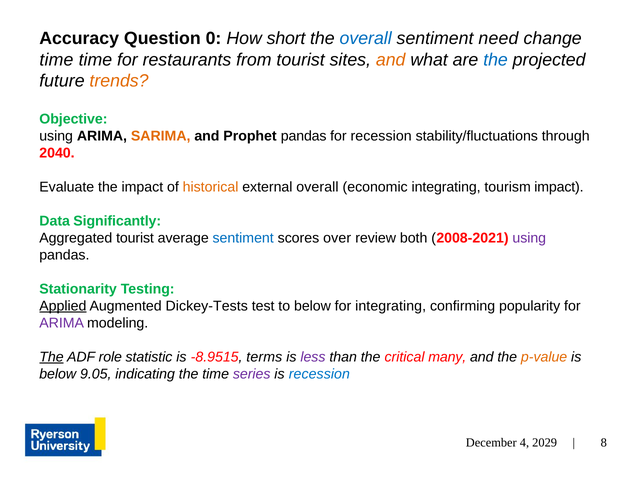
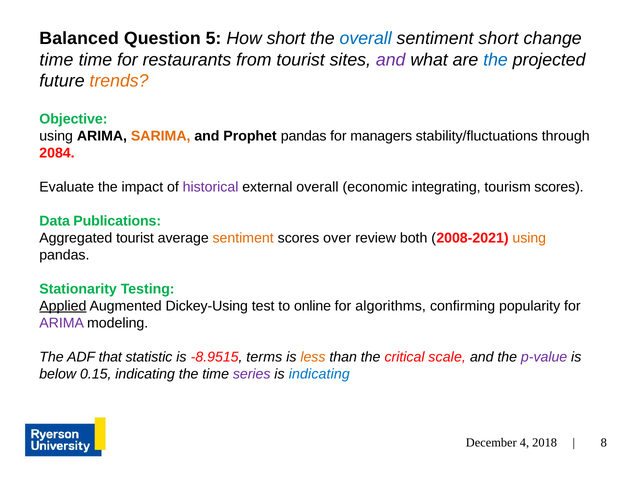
Accuracy: Accuracy -> Balanced
0: 0 -> 5
sentiment need: need -> short
and at (391, 60) colour: orange -> purple
for recession: recession -> managers
2040: 2040 -> 2084
historical colour: orange -> purple
tourism impact: impact -> scores
Significantly: Significantly -> Publications
sentiment at (243, 238) colour: blue -> orange
using at (529, 238) colour: purple -> orange
Dickey-Tests: Dickey-Tests -> Dickey-Using
to below: below -> online
for integrating: integrating -> algorithms
The at (52, 357) underline: present -> none
role: role -> that
less colour: purple -> orange
many: many -> scale
p-value colour: orange -> purple
9.05: 9.05 -> 0.15
is recession: recession -> indicating
2029: 2029 -> 2018
